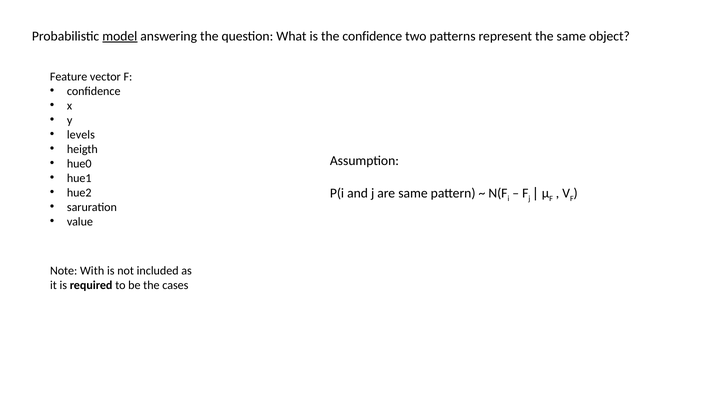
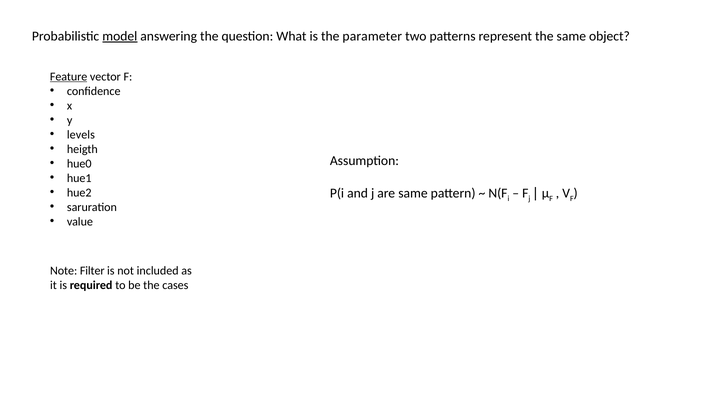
the confidence: confidence -> parameter
Feature underline: none -> present
With: With -> Filter
